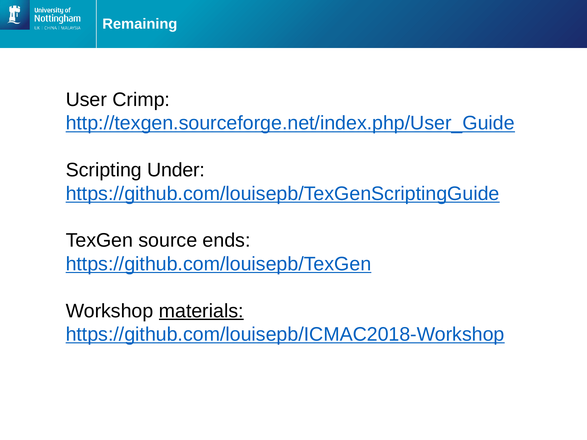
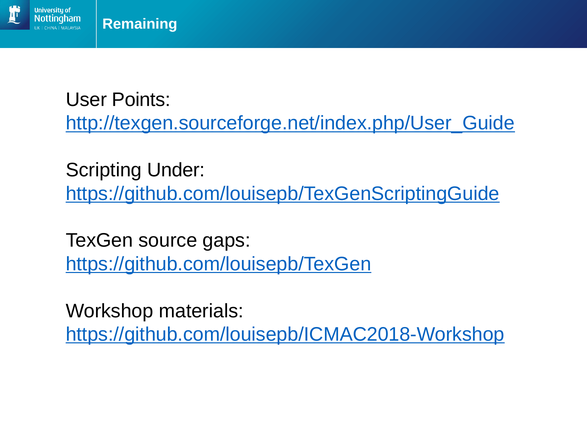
Crimp: Crimp -> Points
ends: ends -> gaps
materials underline: present -> none
